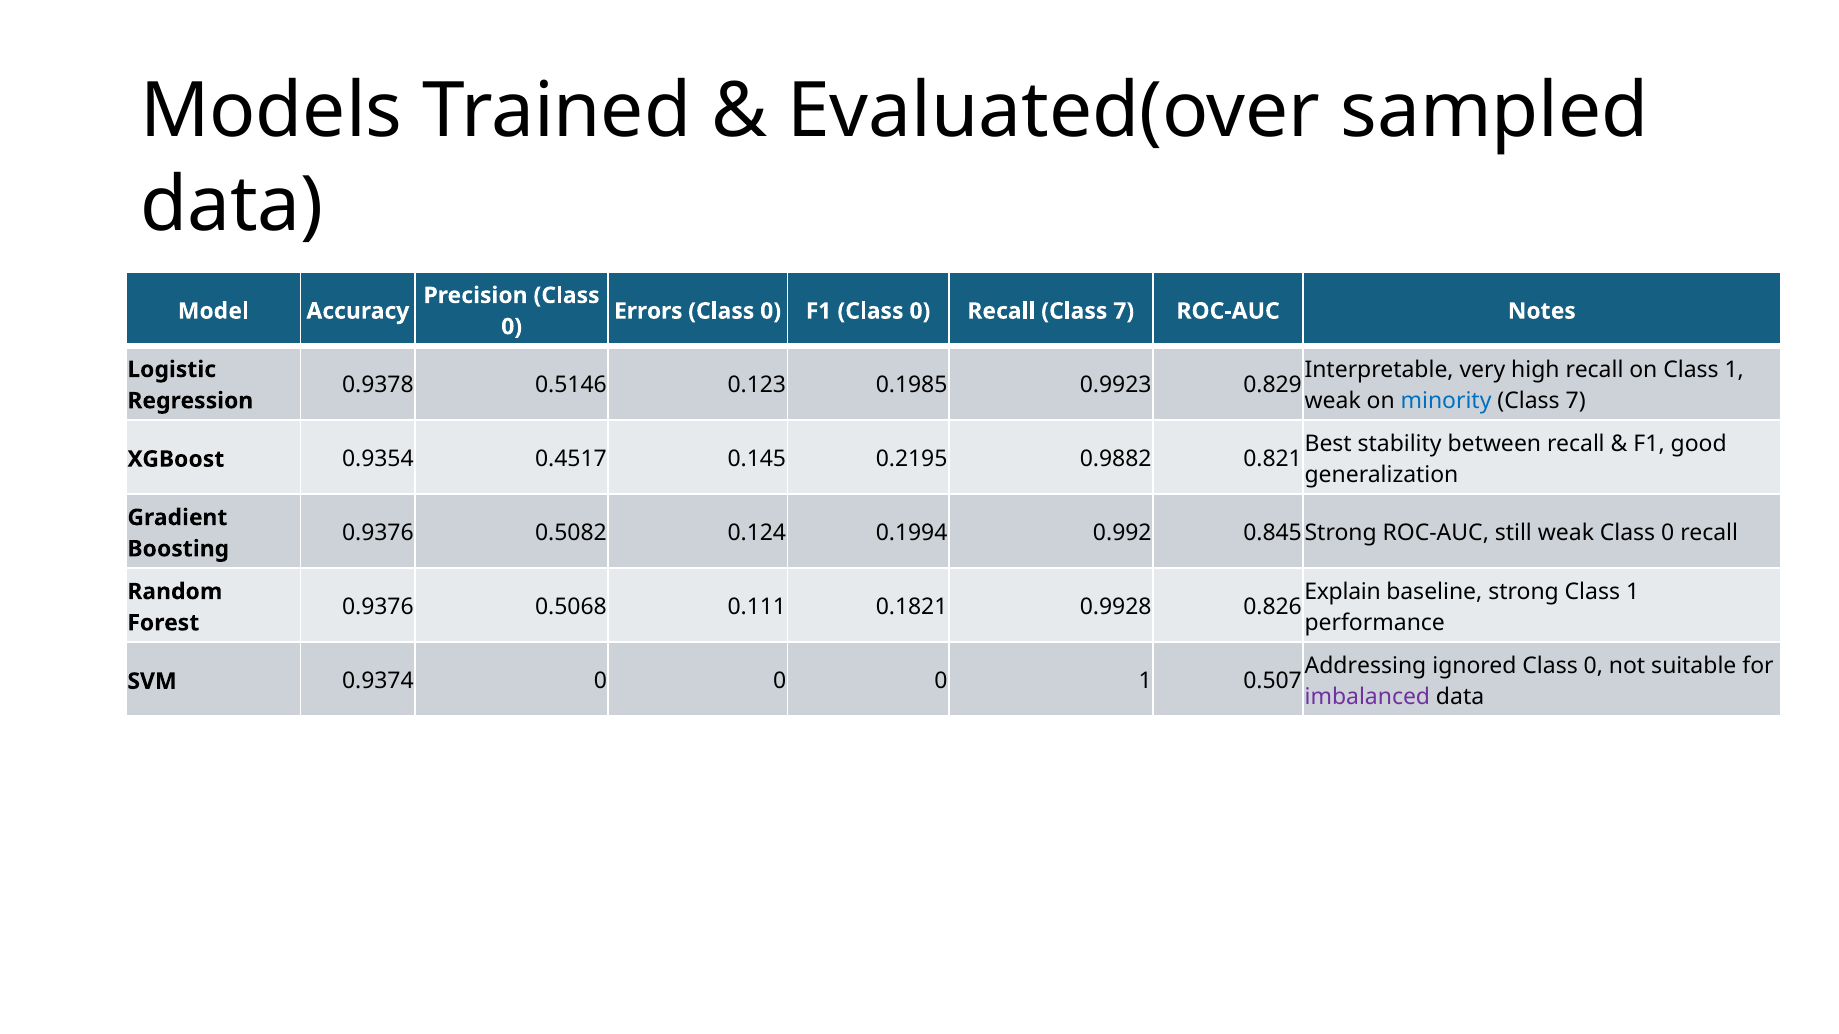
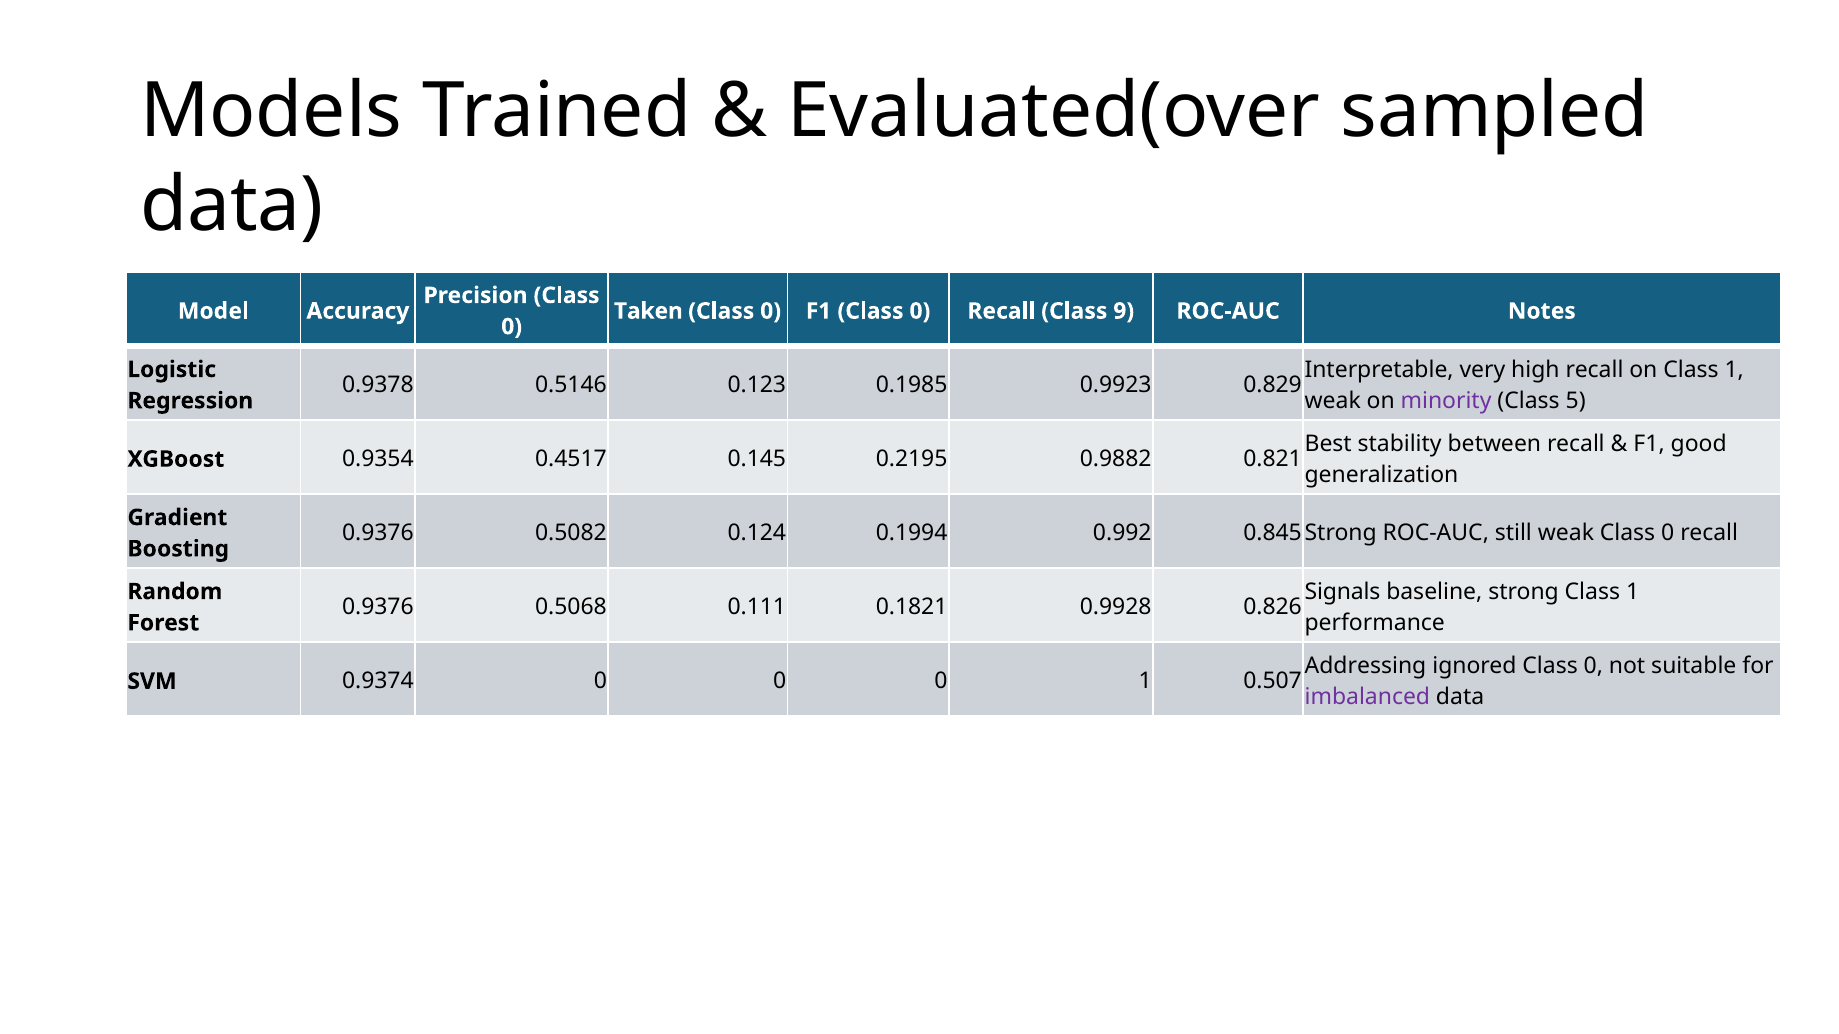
Errors: Errors -> Taken
Recall Class 7: 7 -> 9
minority colour: blue -> purple
7 at (1576, 401): 7 -> 5
Explain: Explain -> Signals
